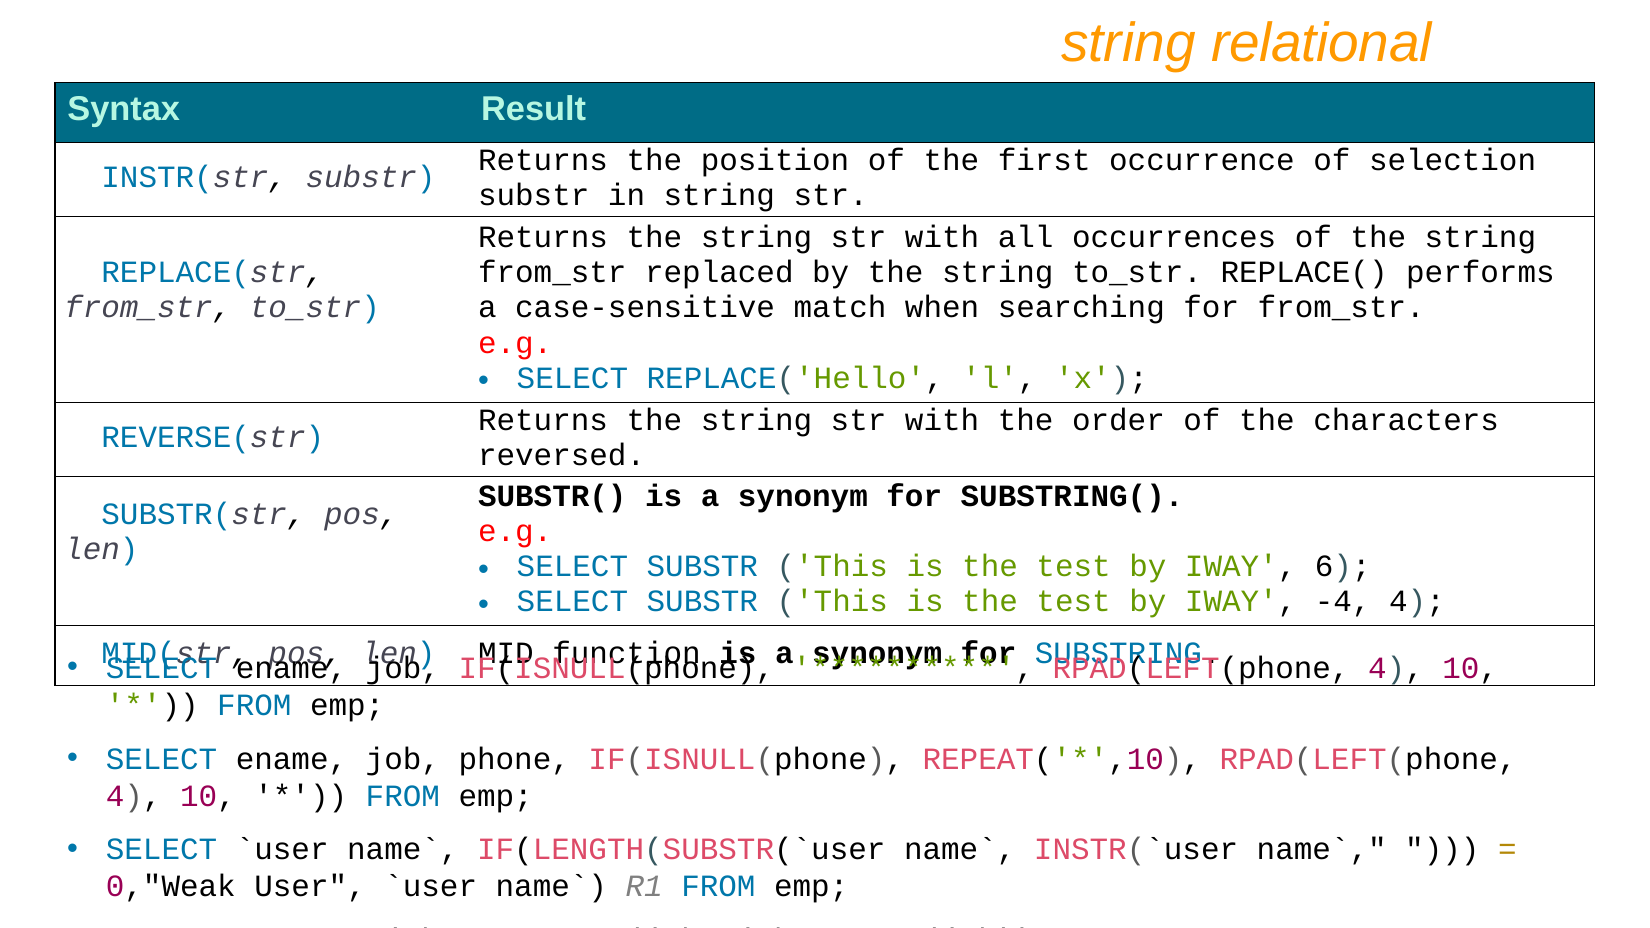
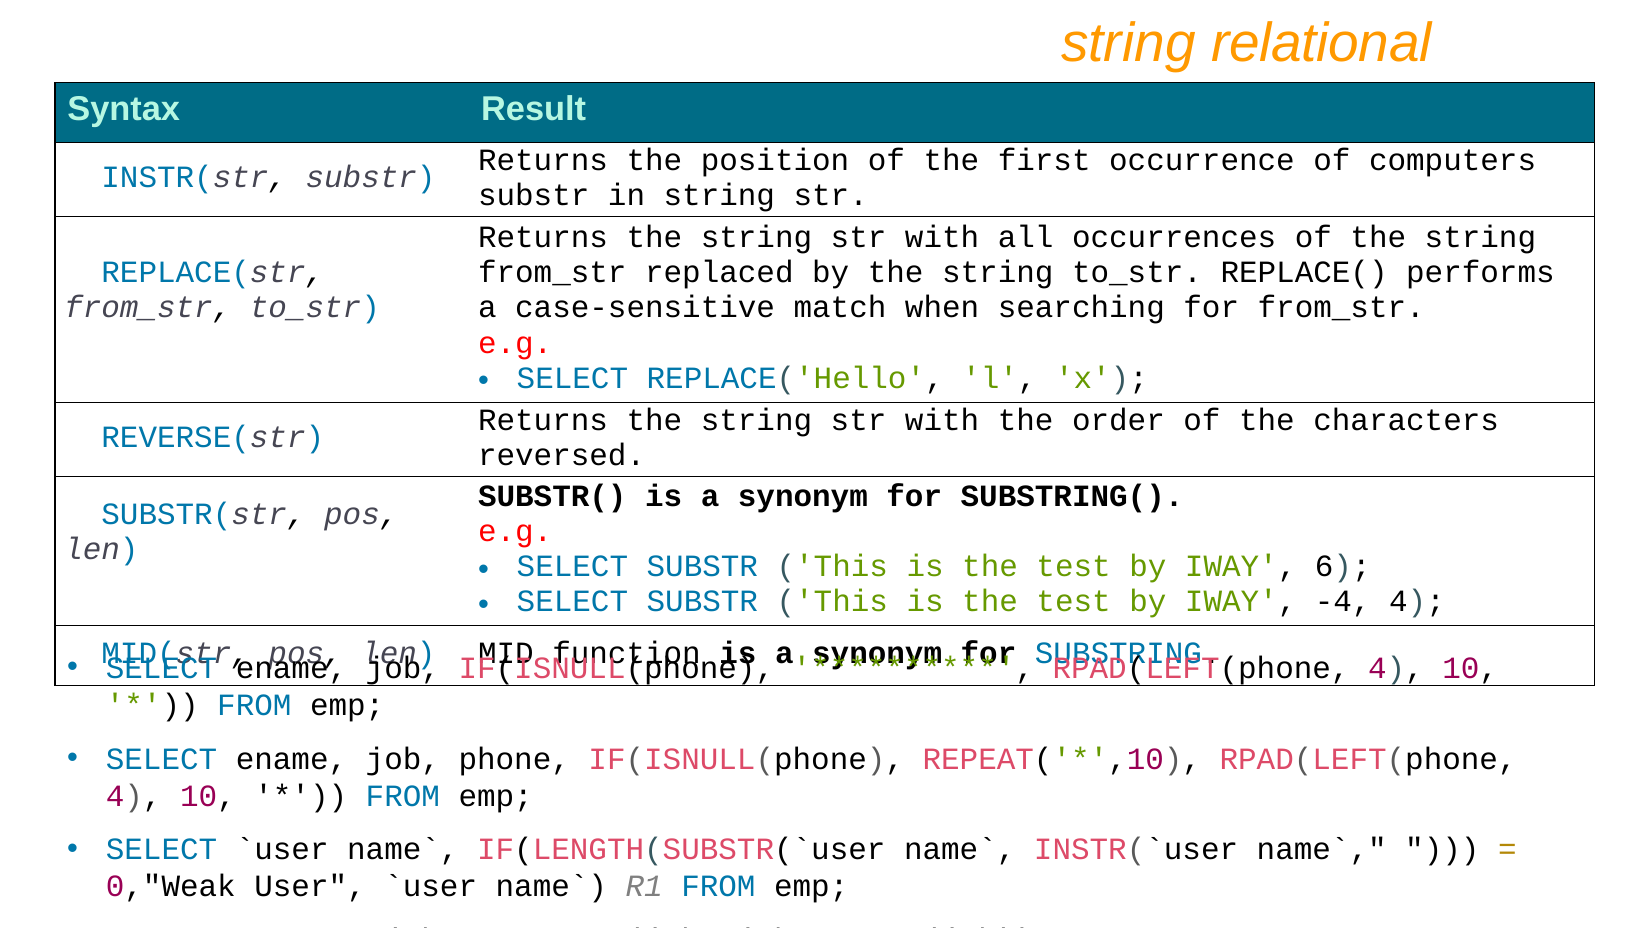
selection: selection -> computers
